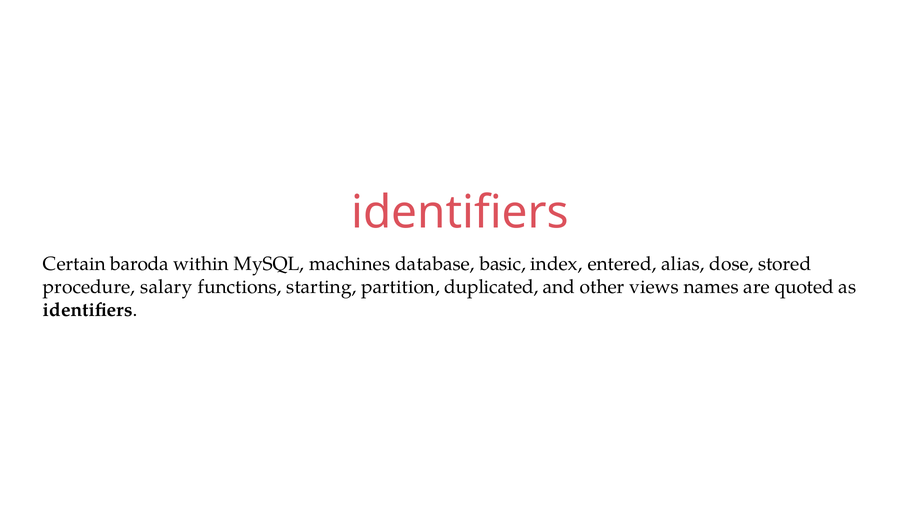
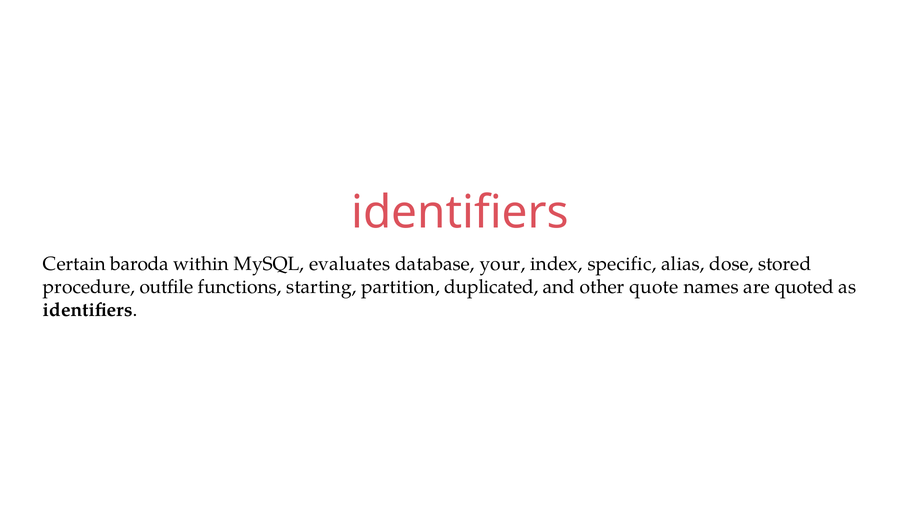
machines: machines -> evaluates
basic: basic -> your
entered: entered -> specific
salary: salary -> outfile
views: views -> quote
